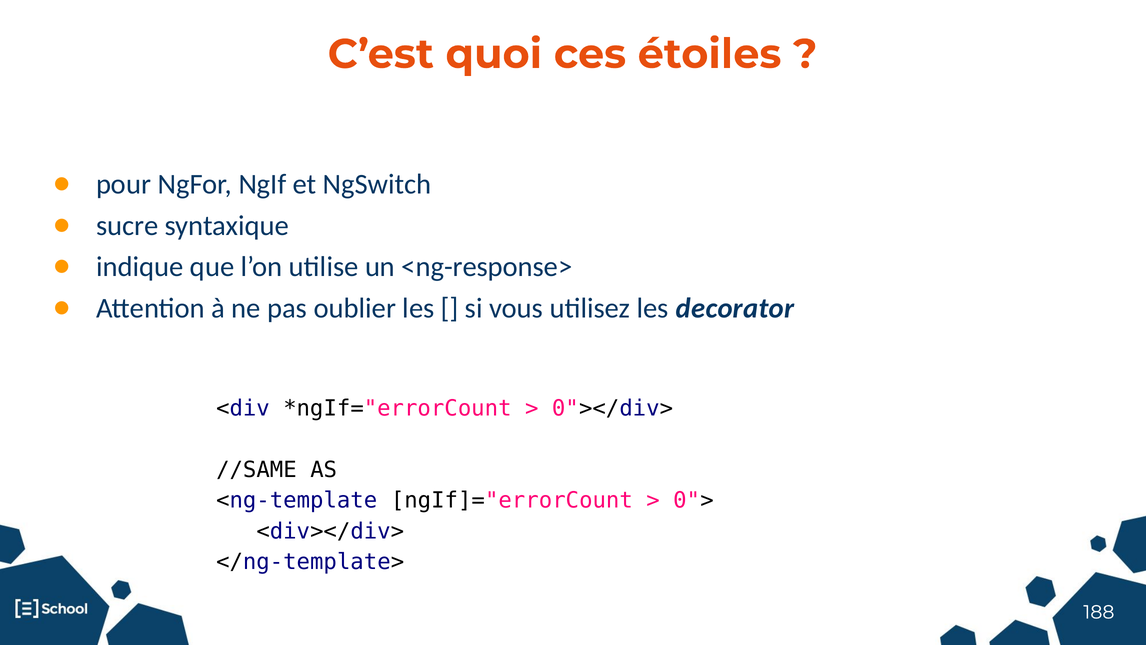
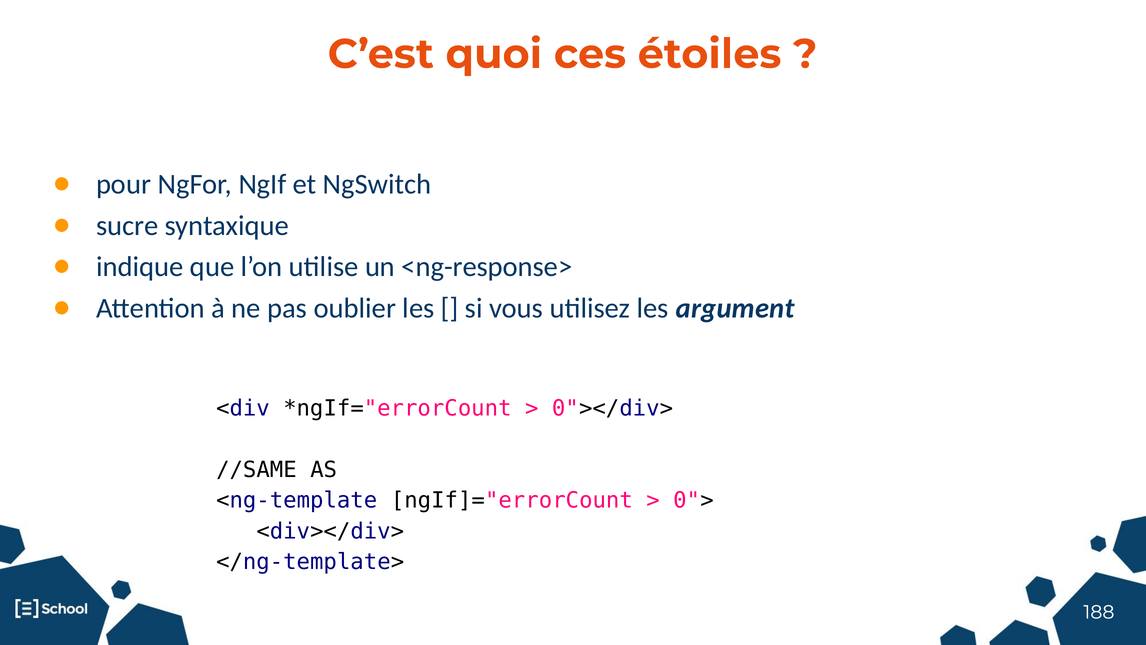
decorator: decorator -> argument
